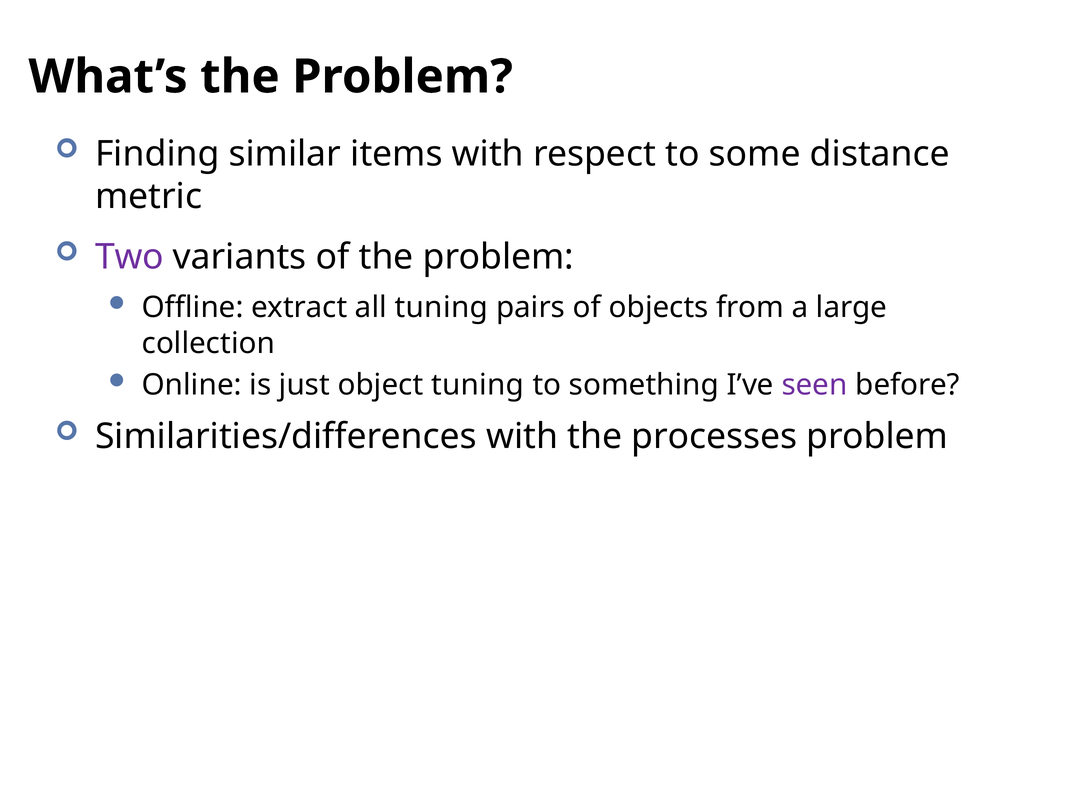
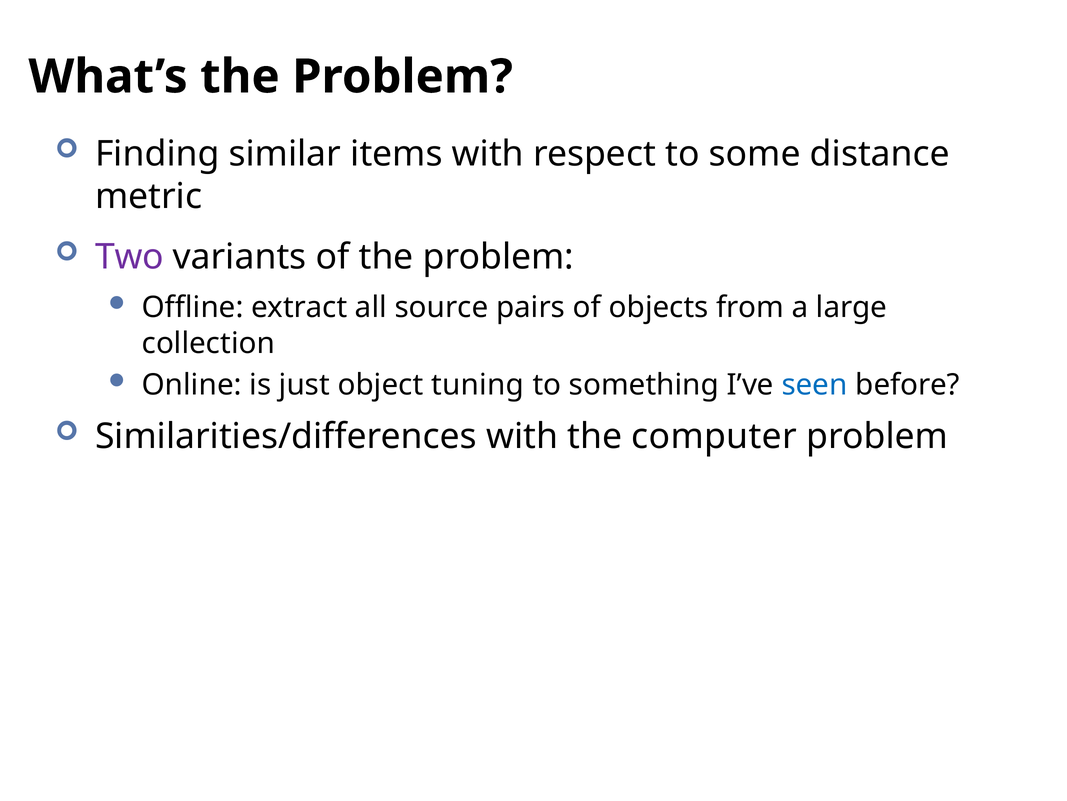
all tuning: tuning -> source
seen colour: purple -> blue
processes: processes -> computer
